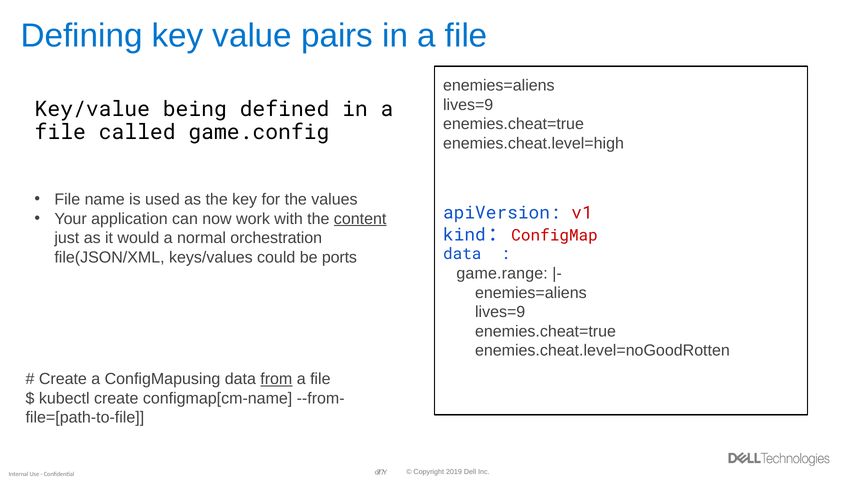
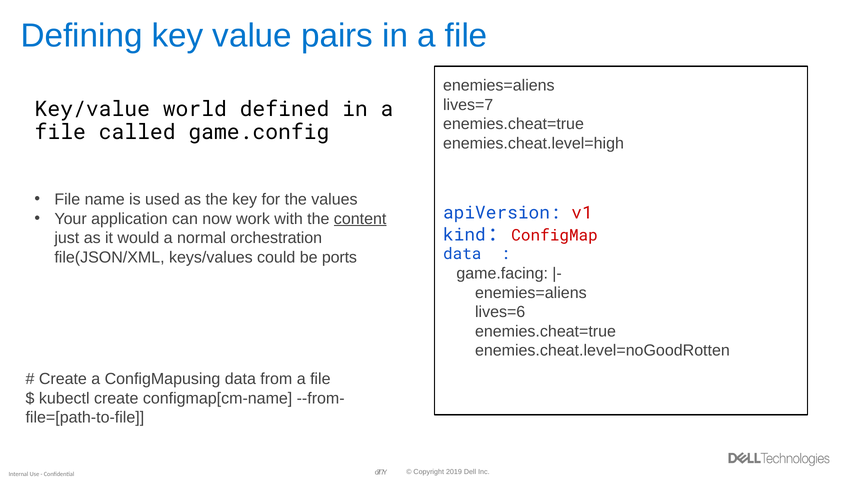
lives=9 at (468, 105): lives=9 -> lives=7
being: being -> world
game.range: game.range -> game.facing
lives=9 at (500, 312): lives=9 -> lives=6
from underline: present -> none
